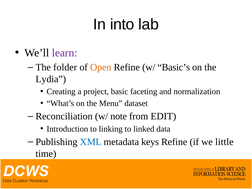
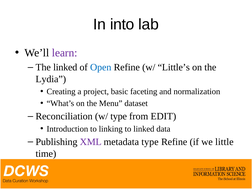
The folder: folder -> linked
Open colour: orange -> blue
Basic’s: Basic’s -> Little’s
w/ note: note -> type
XML colour: blue -> purple
metadata keys: keys -> type
